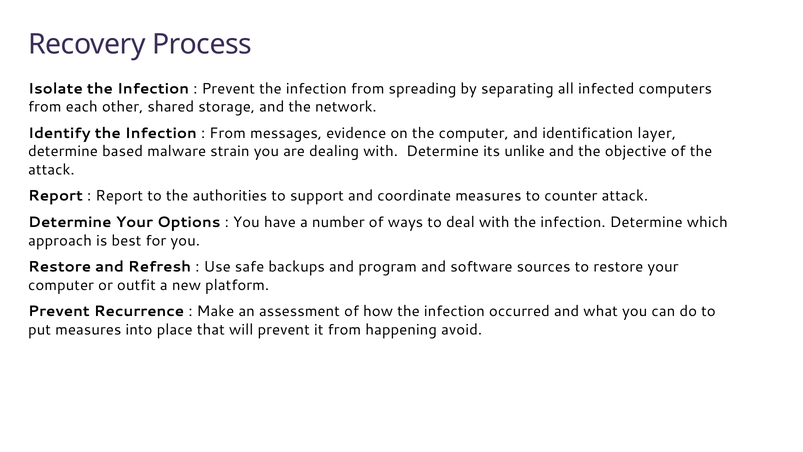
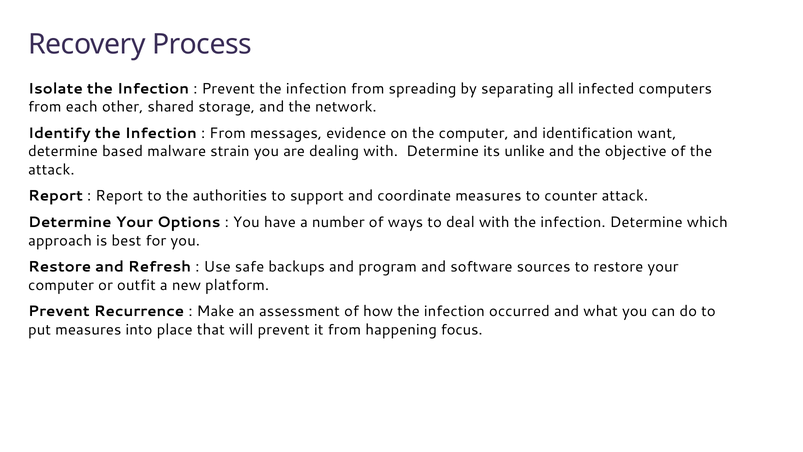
layer: layer -> want
avoid: avoid -> focus
